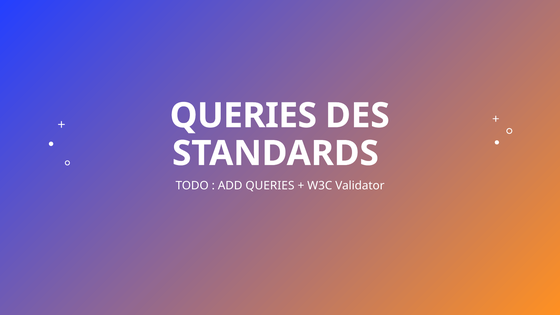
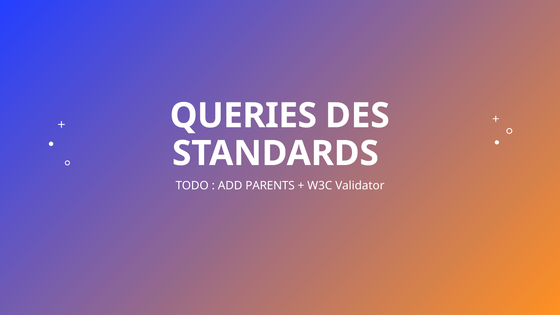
ADD QUERIES: QUERIES -> PARENTS
